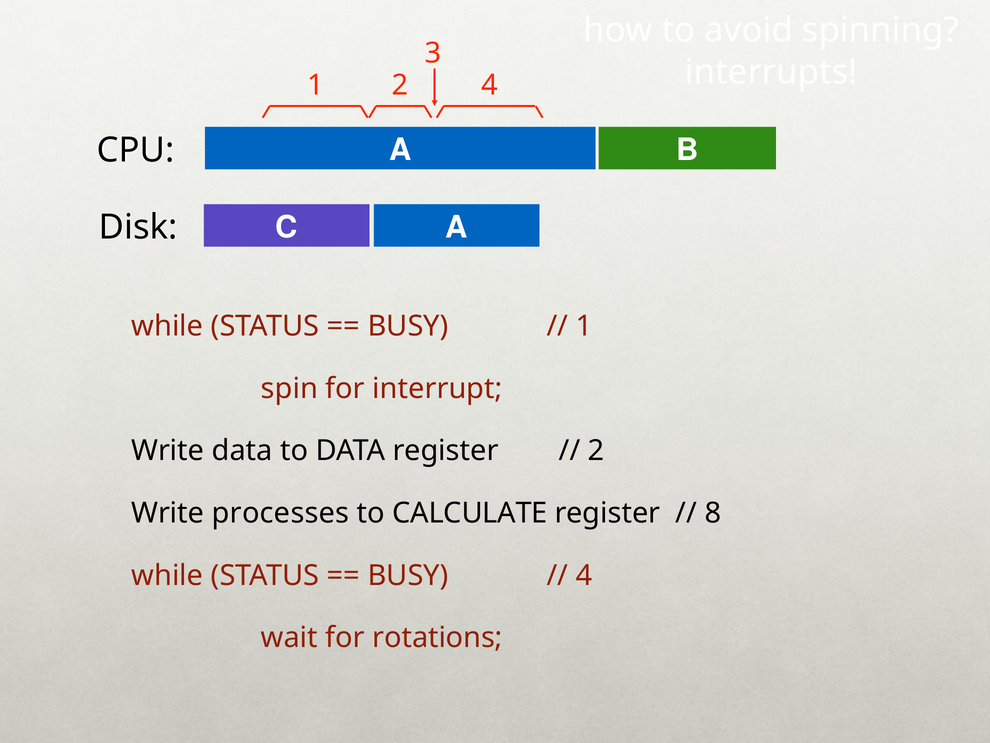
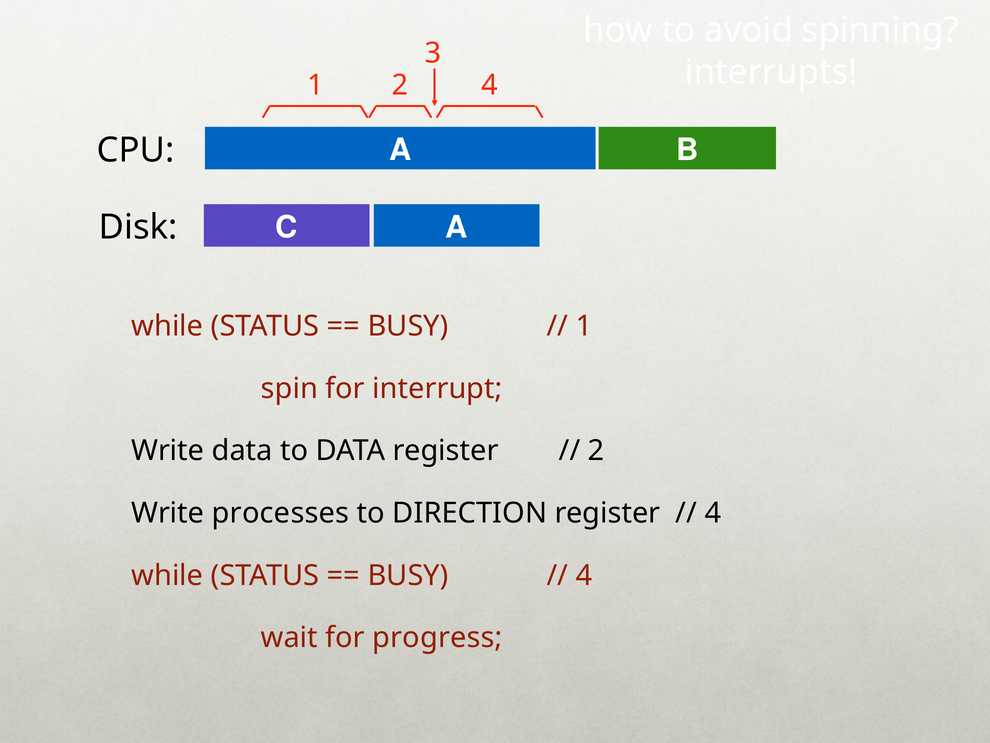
CALCULATE: CALCULATE -> DIRECTION
8 at (713, 513): 8 -> 4
rotations: rotations -> progress
